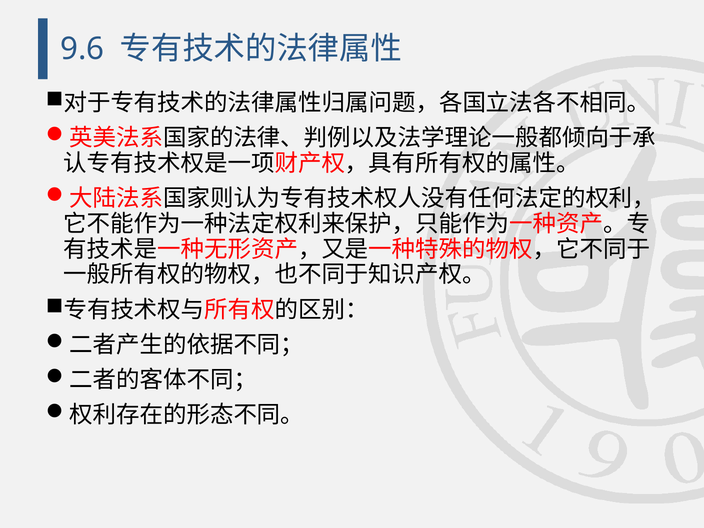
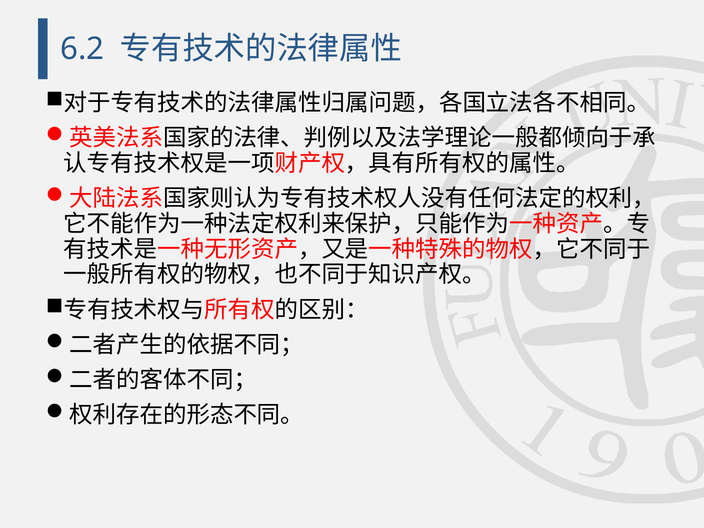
9.6: 9.6 -> 6.2
